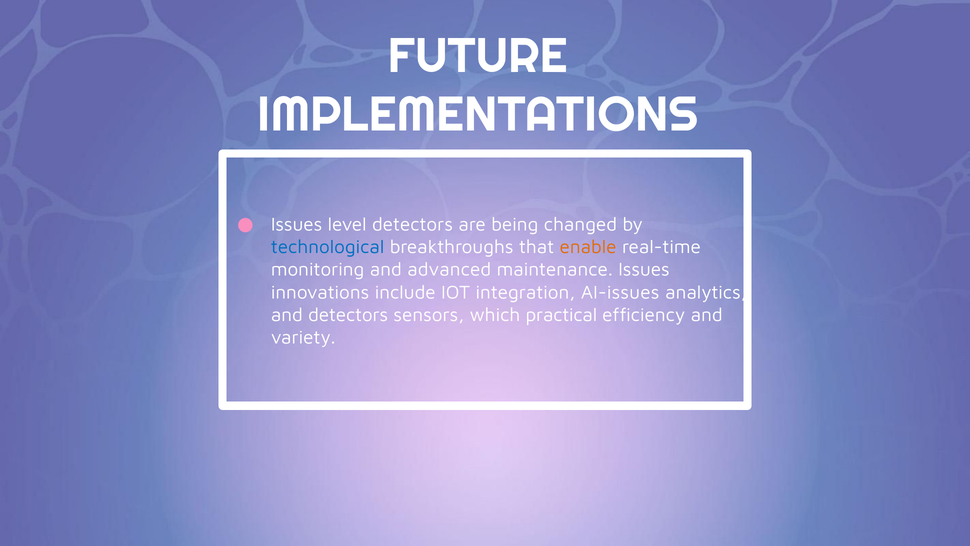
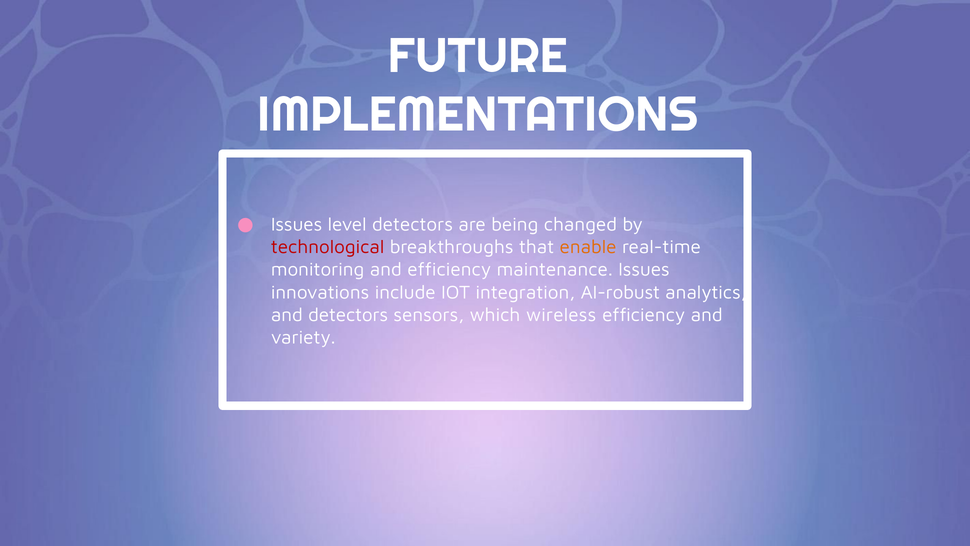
technological colour: blue -> red
and advanced: advanced -> efficiency
AI-issues: AI-issues -> AI-robust
practical: practical -> wireless
